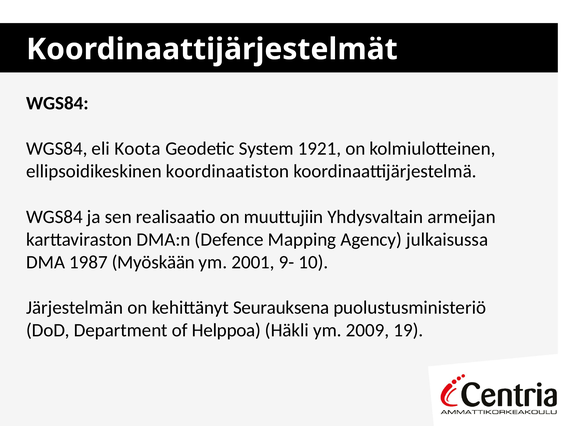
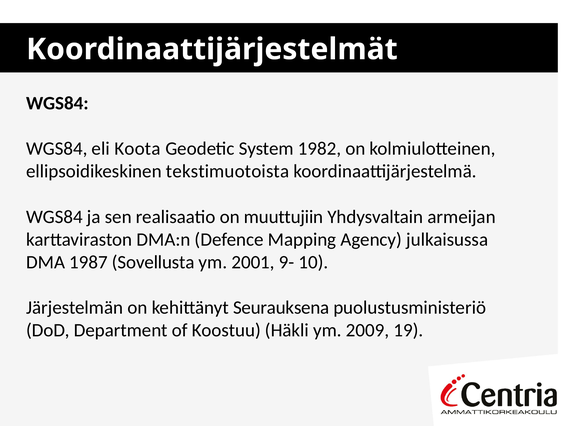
1921: 1921 -> 1982
koordinaatiston: koordinaatiston -> tekstimuotoista
Myöskään: Myöskään -> Sovellusta
Helppoa: Helppoa -> Koostuu
